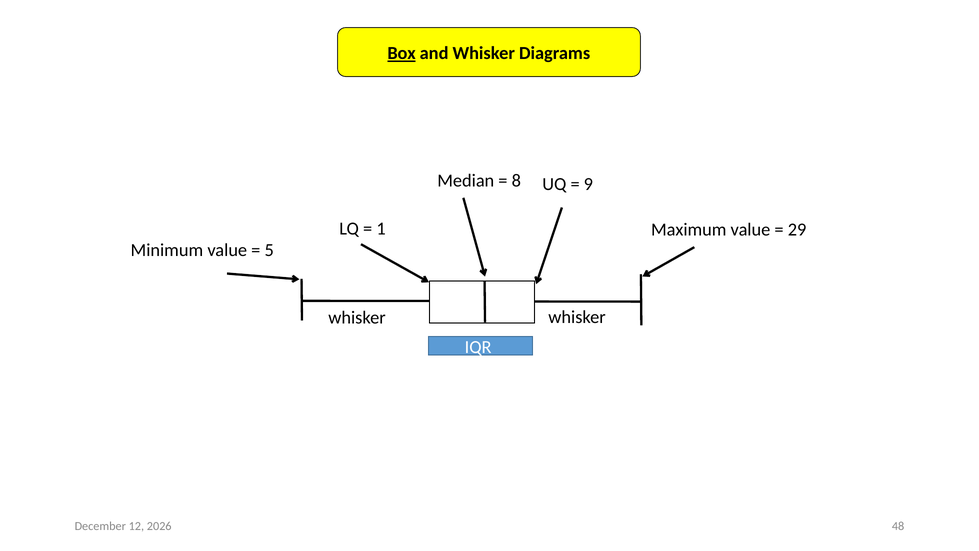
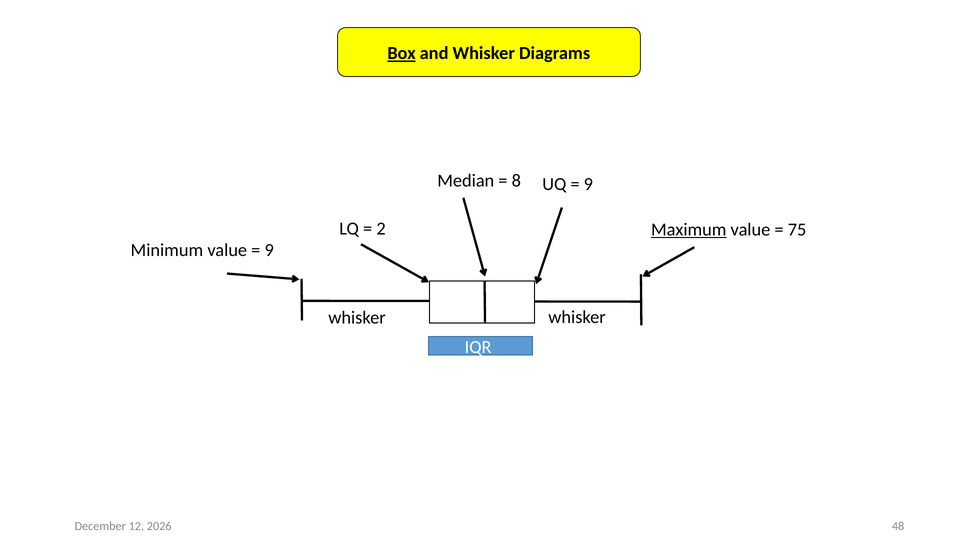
1: 1 -> 2
Maximum underline: none -> present
29: 29 -> 75
5 at (269, 250): 5 -> 9
